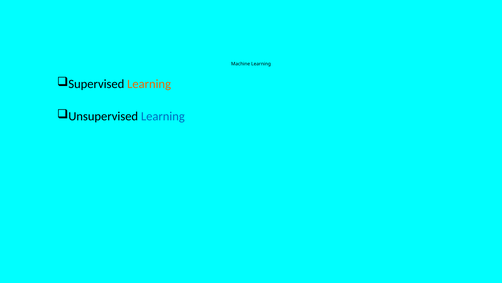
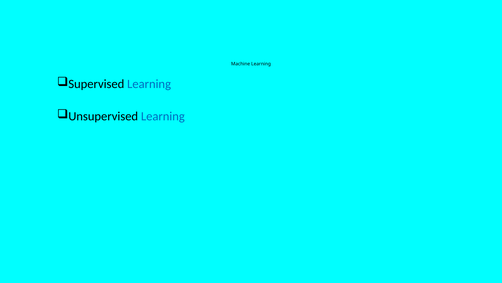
Learning at (149, 84) colour: orange -> blue
